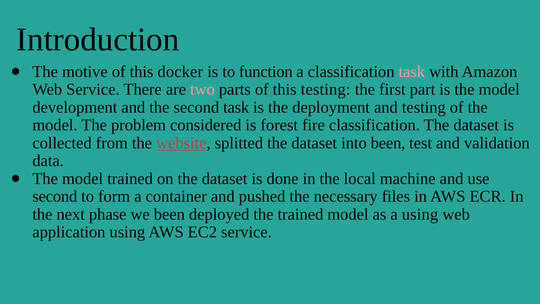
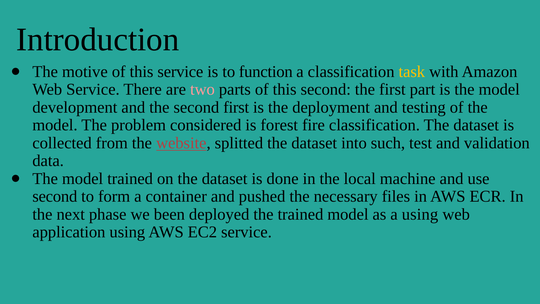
this docker: docker -> service
task at (412, 72) colour: pink -> yellow
this testing: testing -> second
second task: task -> first
into been: been -> such
